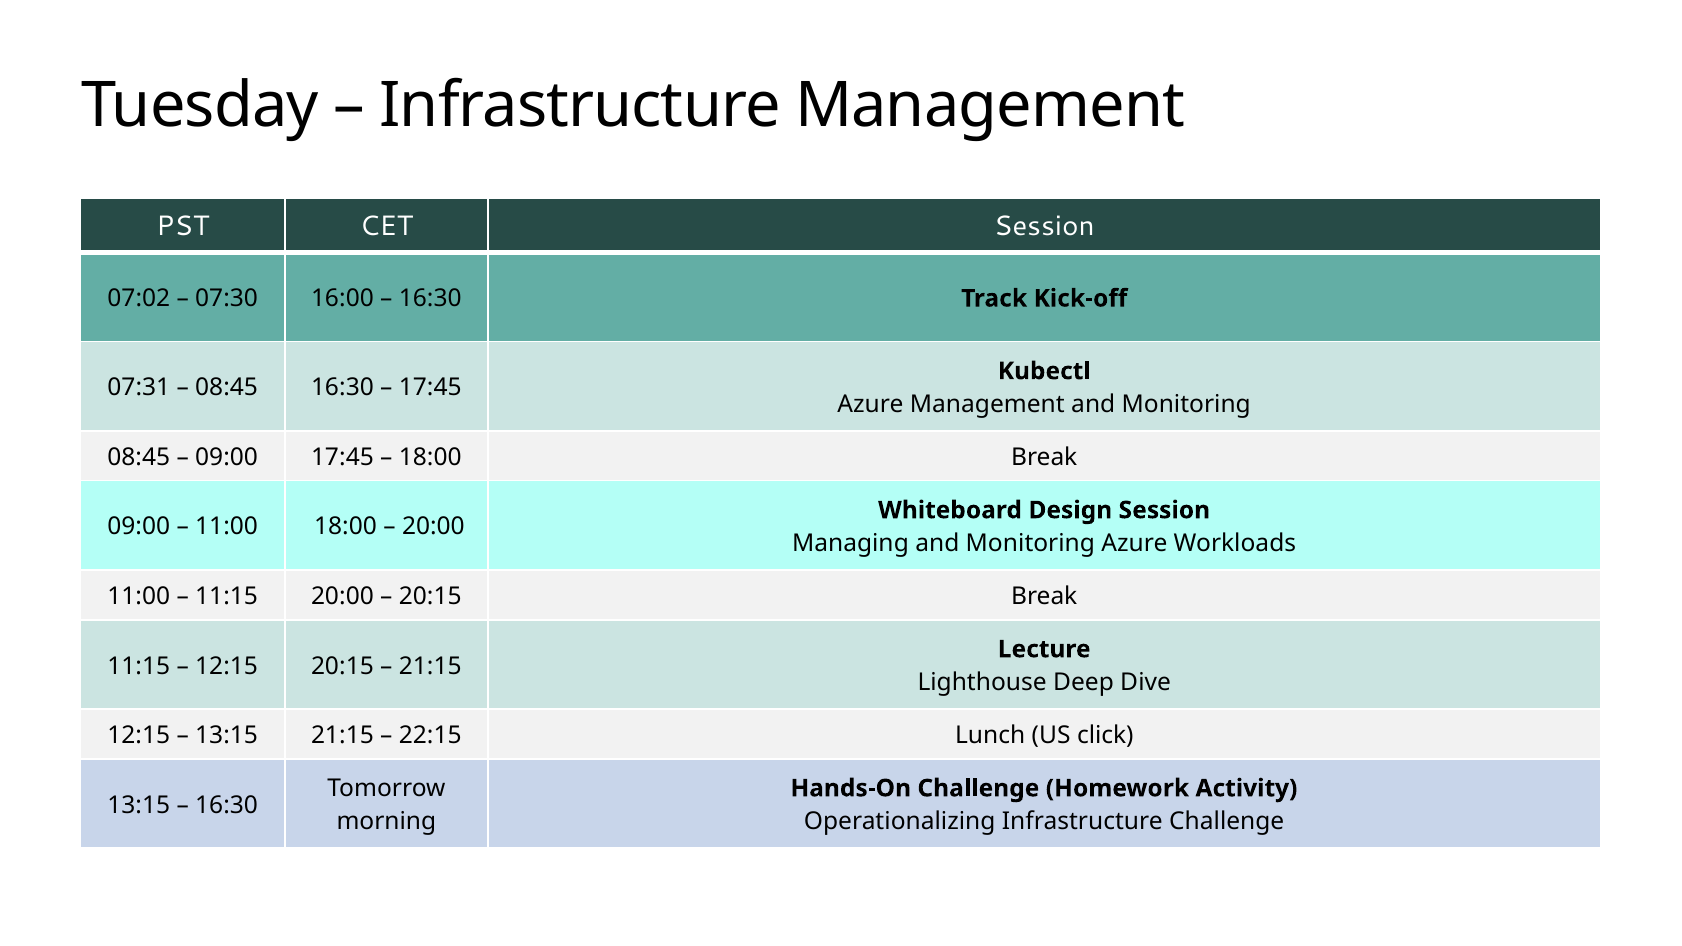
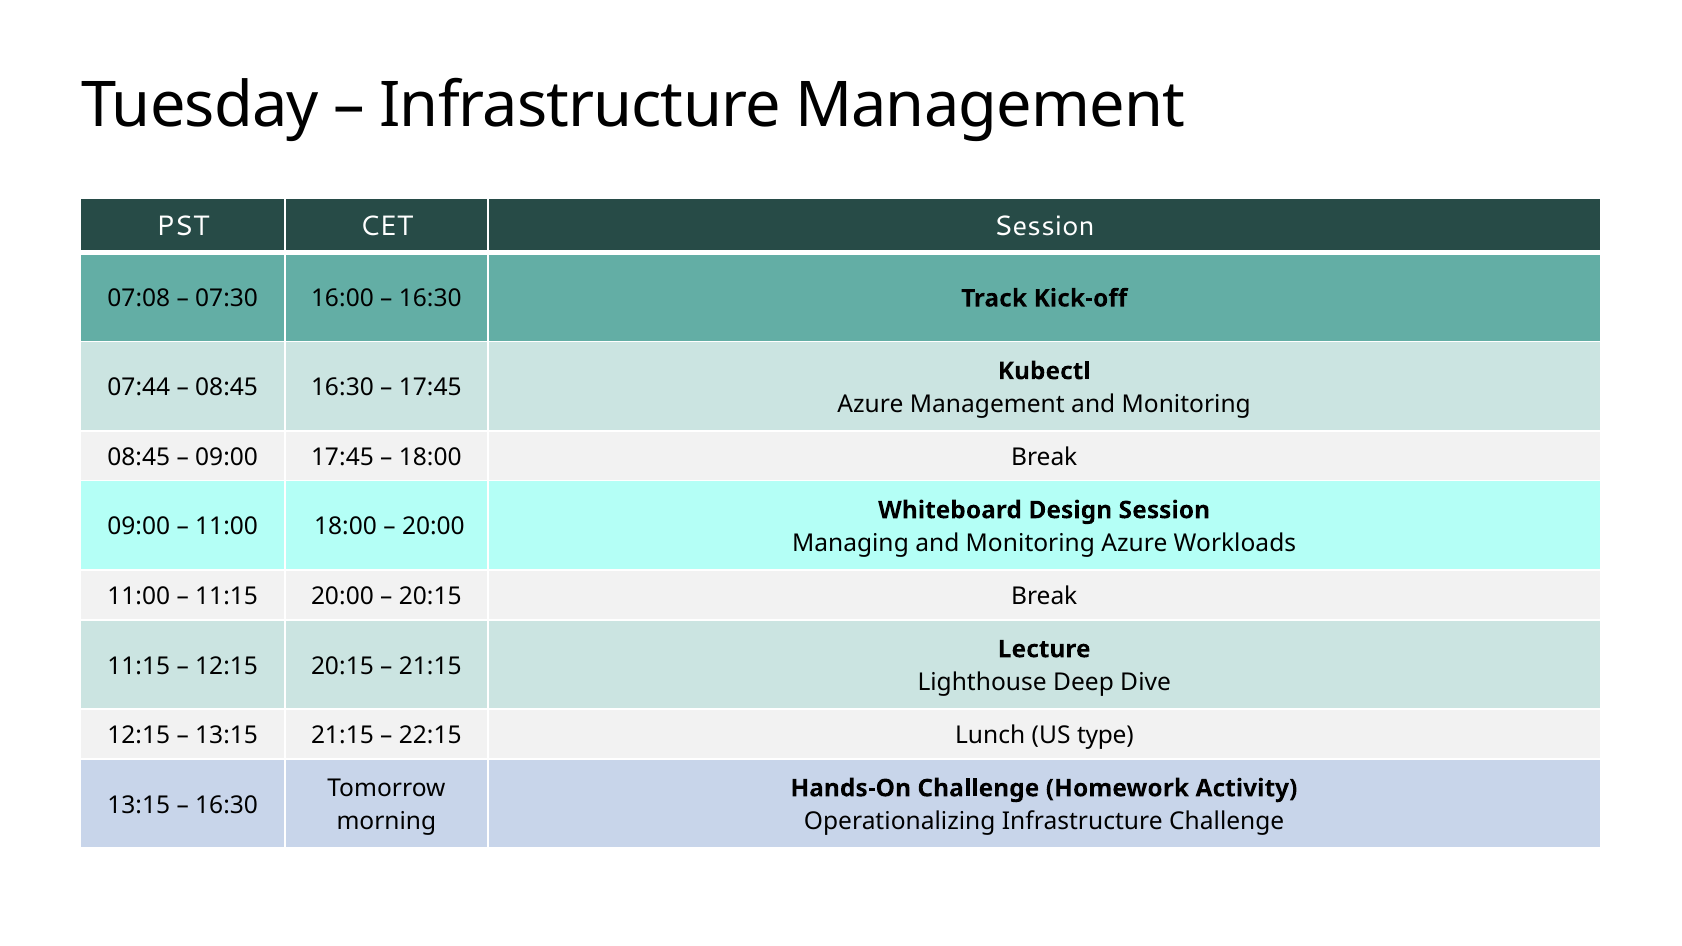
07:02: 07:02 -> 07:08
07:31: 07:31 -> 07:44
click: click -> type
